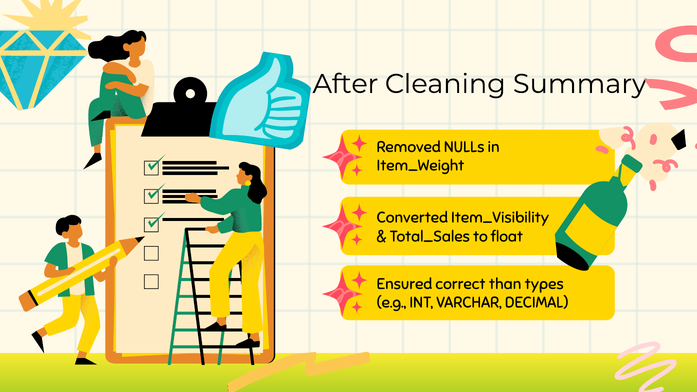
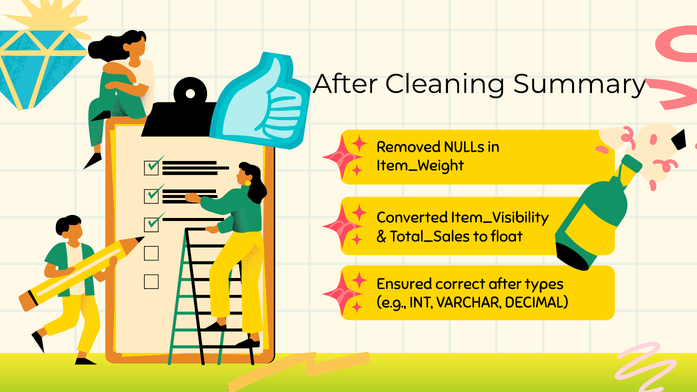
correct than: than -> after
